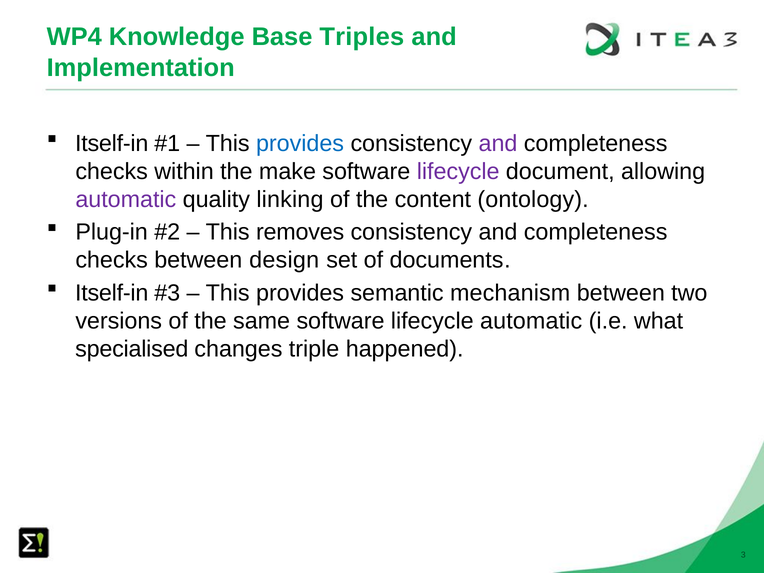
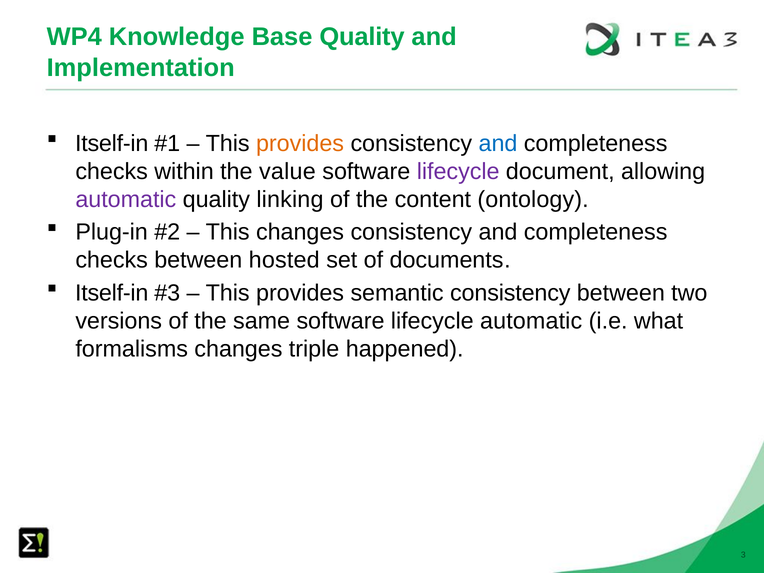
Base Triples: Triples -> Quality
provides at (300, 144) colour: blue -> orange
and at (498, 144) colour: purple -> blue
make: make -> value
This removes: removes -> changes
design: design -> hosted
semantic mechanism: mechanism -> consistency
specialised: specialised -> formalisms
